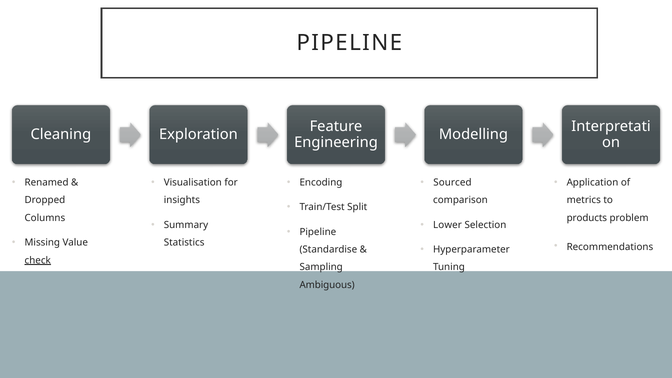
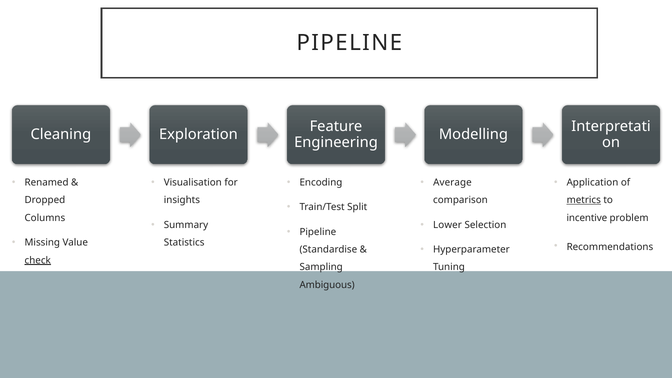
Sourced: Sourced -> Average
metrics underline: none -> present
products: products -> incentive
